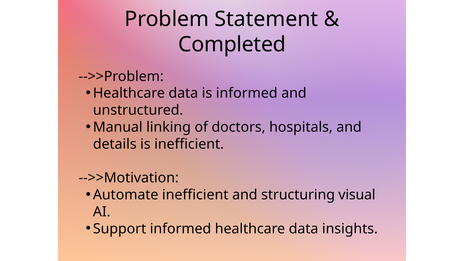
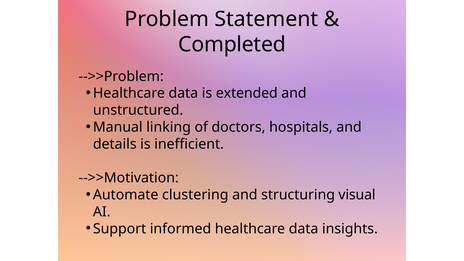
is informed: informed -> extended
Automate inefficient: inefficient -> clustering
